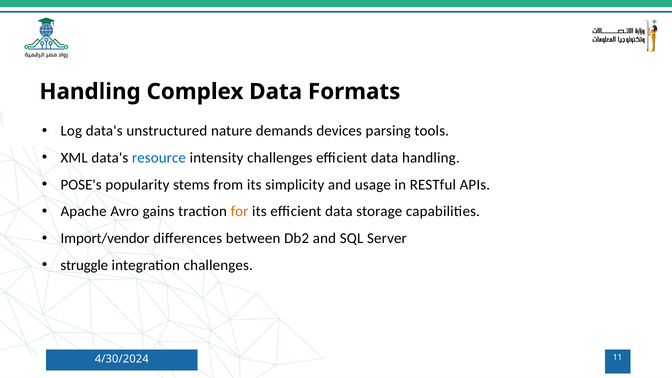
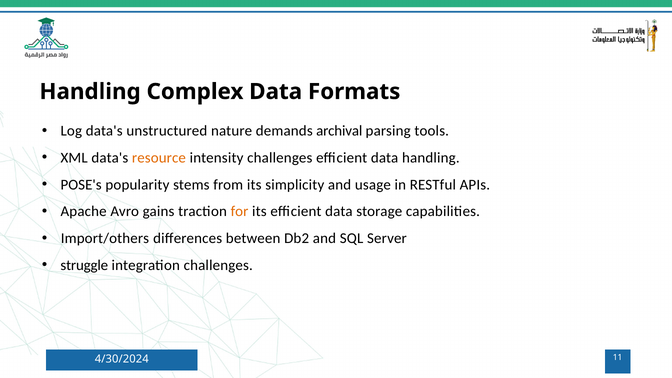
devices: devices -> archival
resource colour: blue -> orange
Import/vendor: Import/vendor -> Import/others
